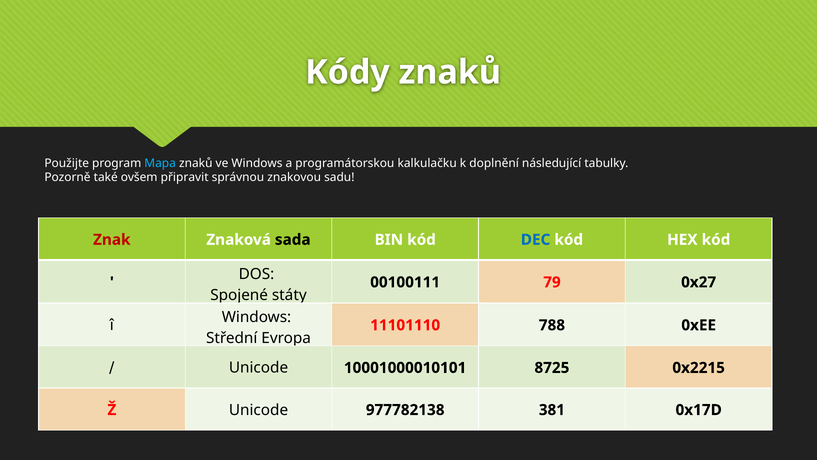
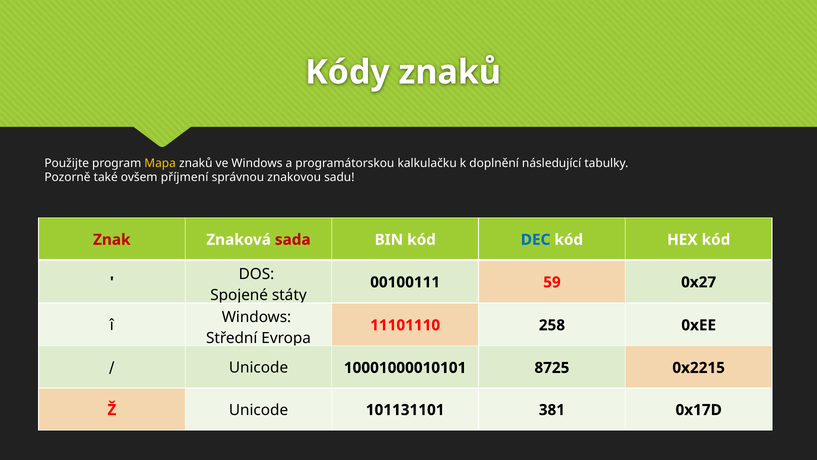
Mapa colour: light blue -> yellow
připravit: připravit -> příjmení
sada colour: black -> red
79: 79 -> 59
788: 788 -> 258
977782138: 977782138 -> 101131101
